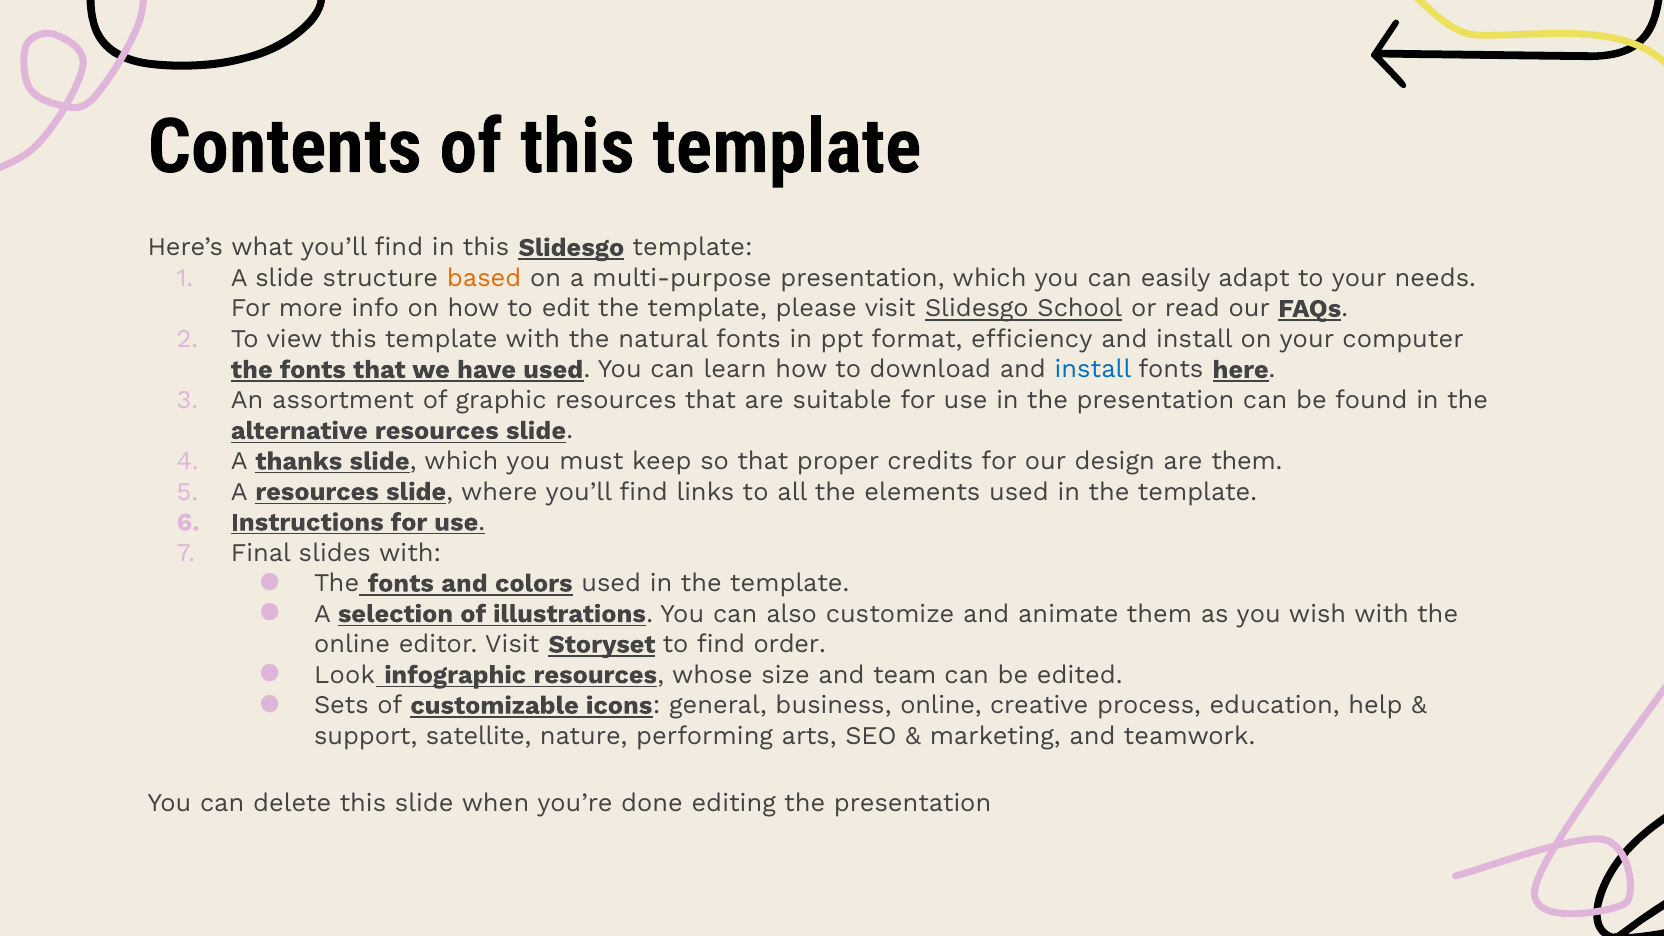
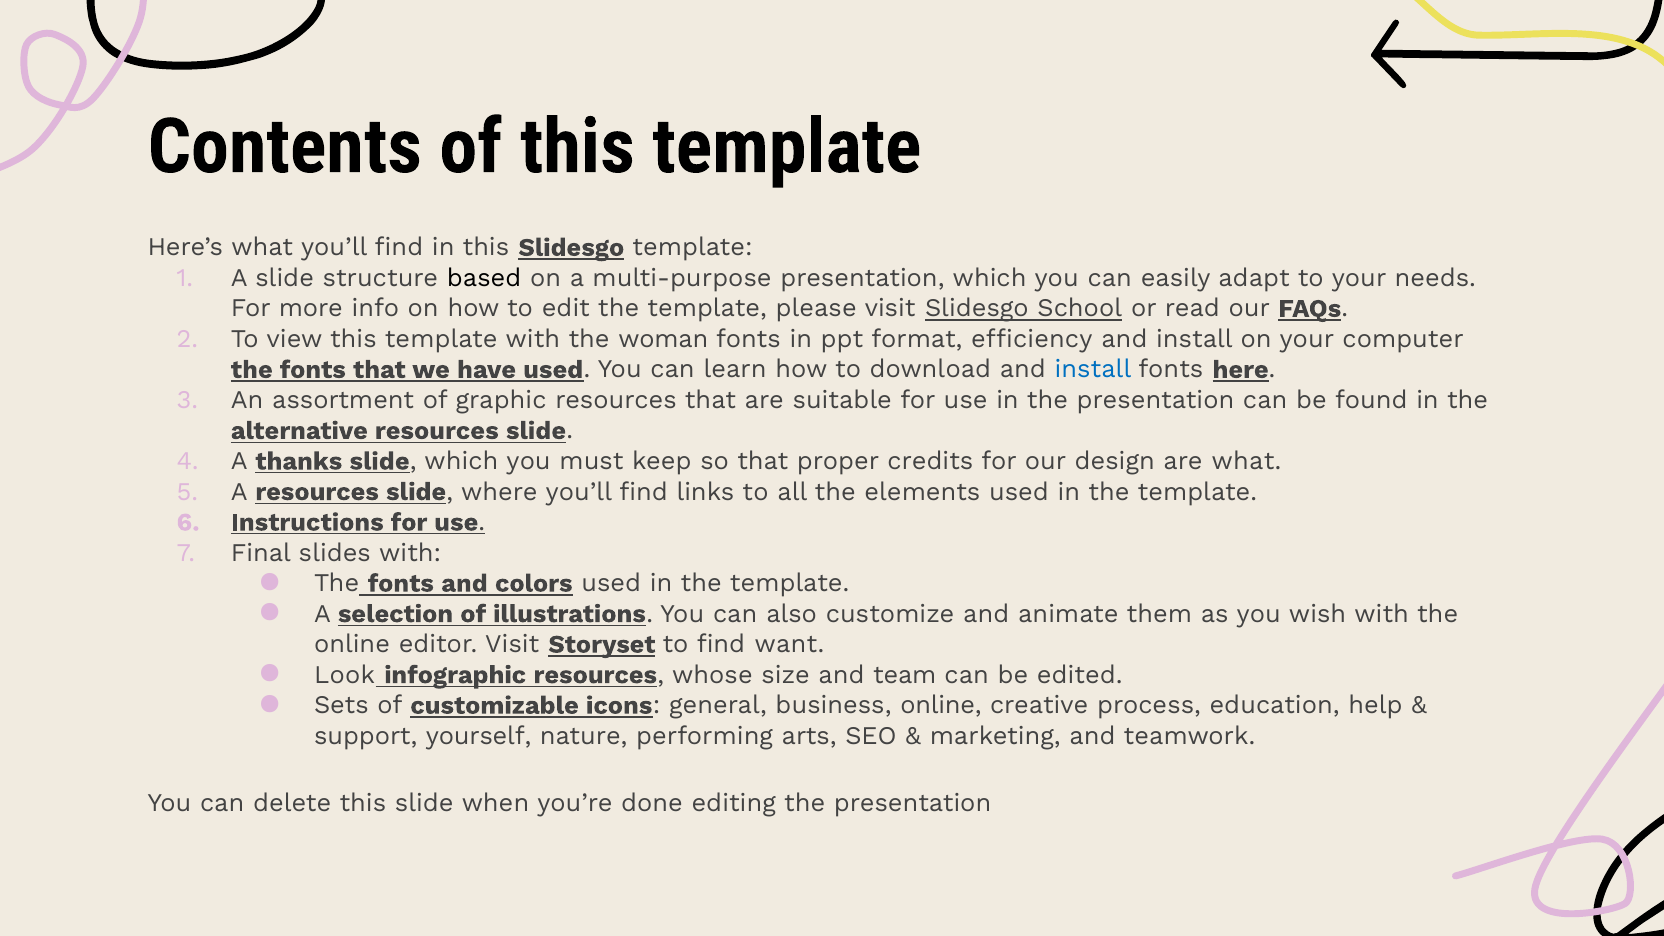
based colour: orange -> black
natural: natural -> woman
are them: them -> what
order: order -> want
satellite: satellite -> yourself
